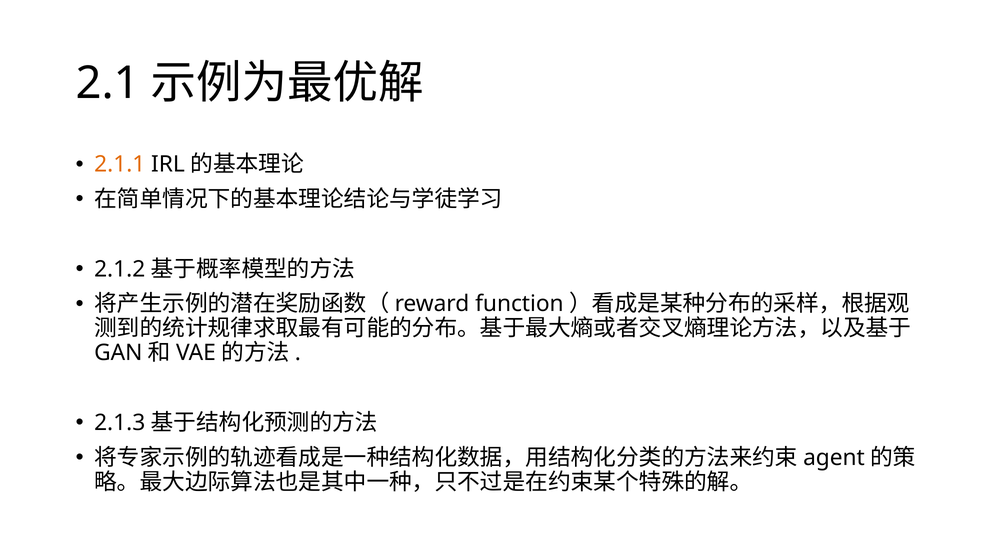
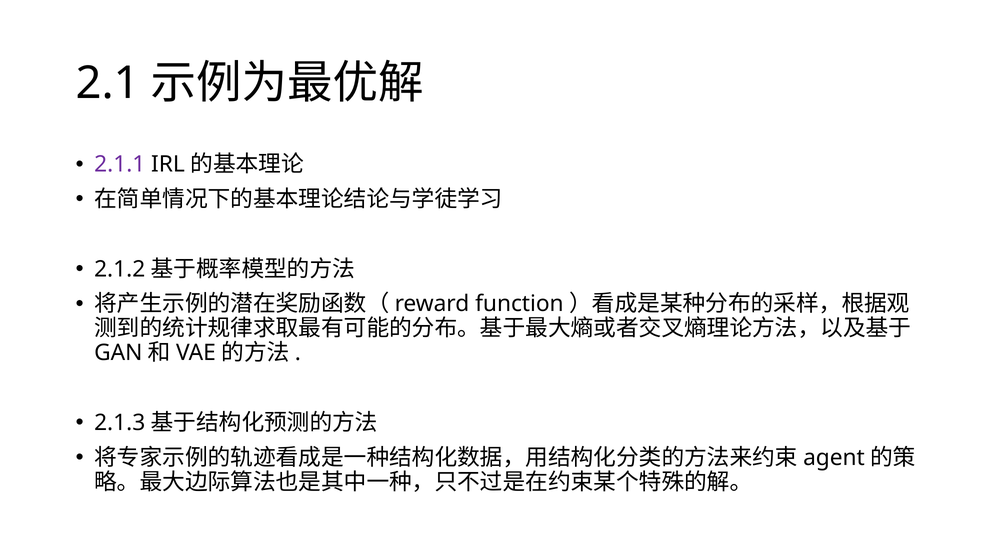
2.1.1 colour: orange -> purple
